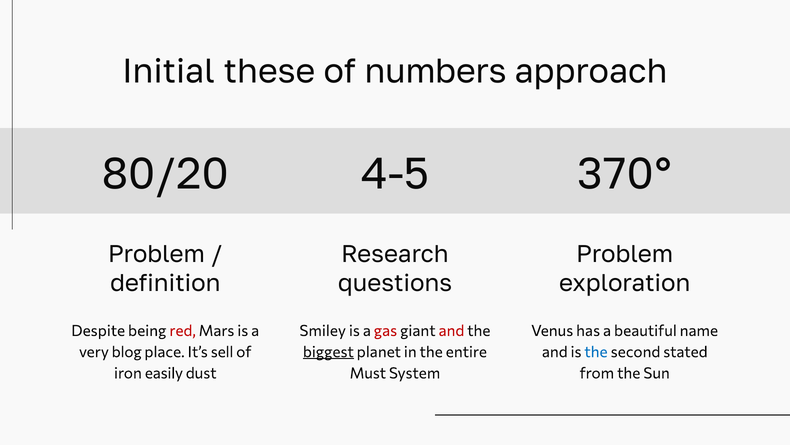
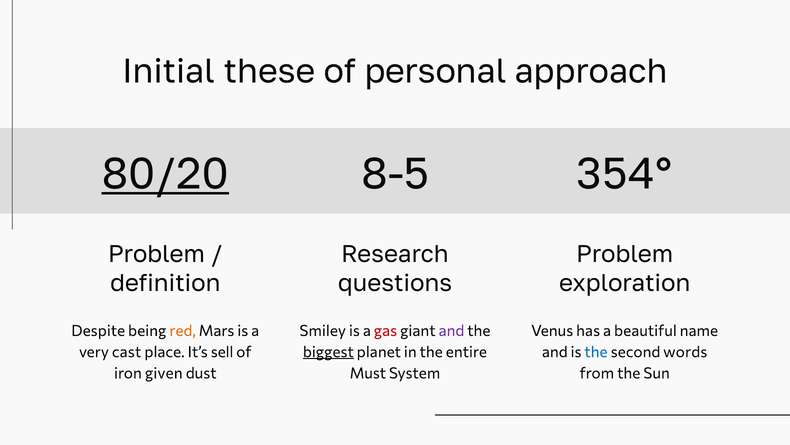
numbers: numbers -> personal
80/20 underline: none -> present
4-5: 4-5 -> 8-5
370°: 370° -> 354°
red colour: red -> orange
and at (451, 330) colour: red -> purple
blog: blog -> cast
stated: stated -> words
easily: easily -> given
